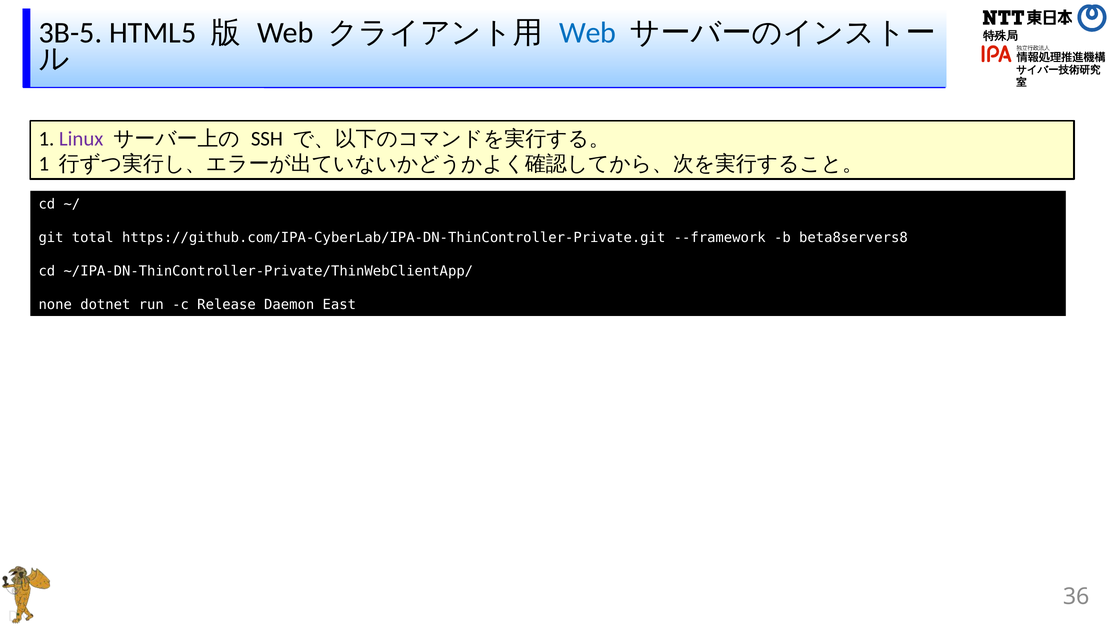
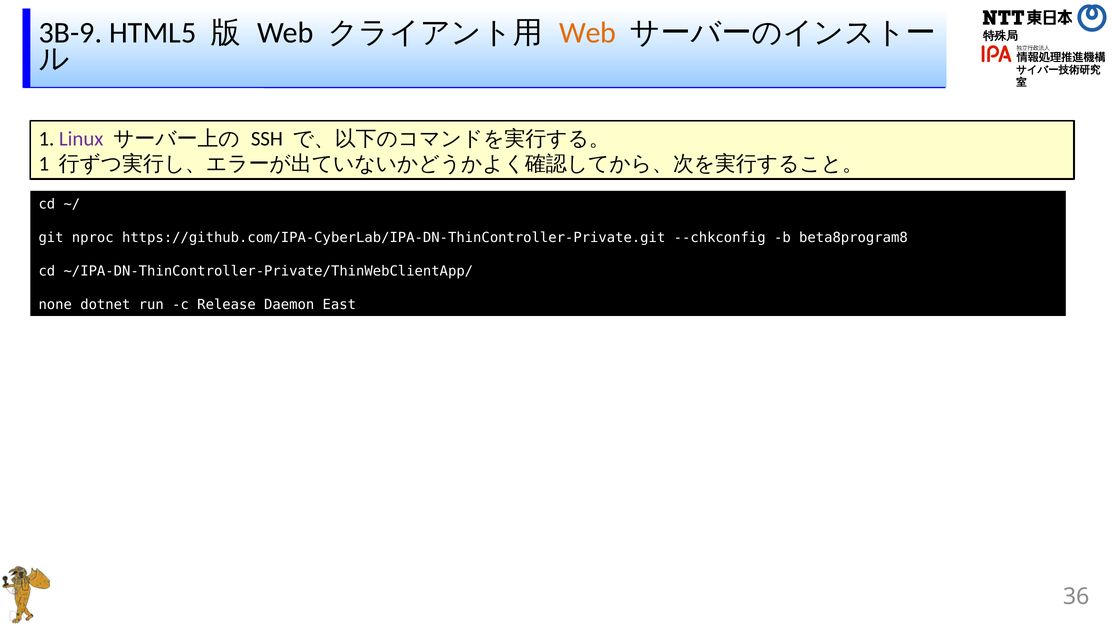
3B-5: 3B-5 -> 3B-9
Web at (588, 33) colour: blue -> orange
total: total -> nproc
--framework: --framework -> --chkconfig
beta8servers8: beta8servers8 -> beta8program8
